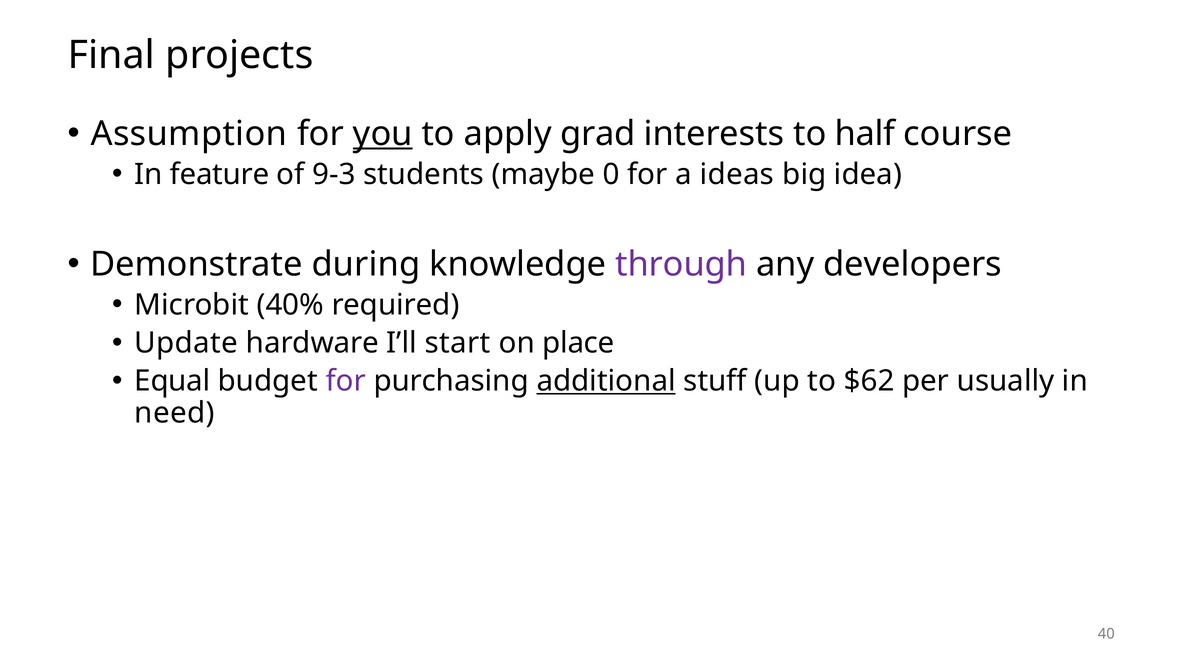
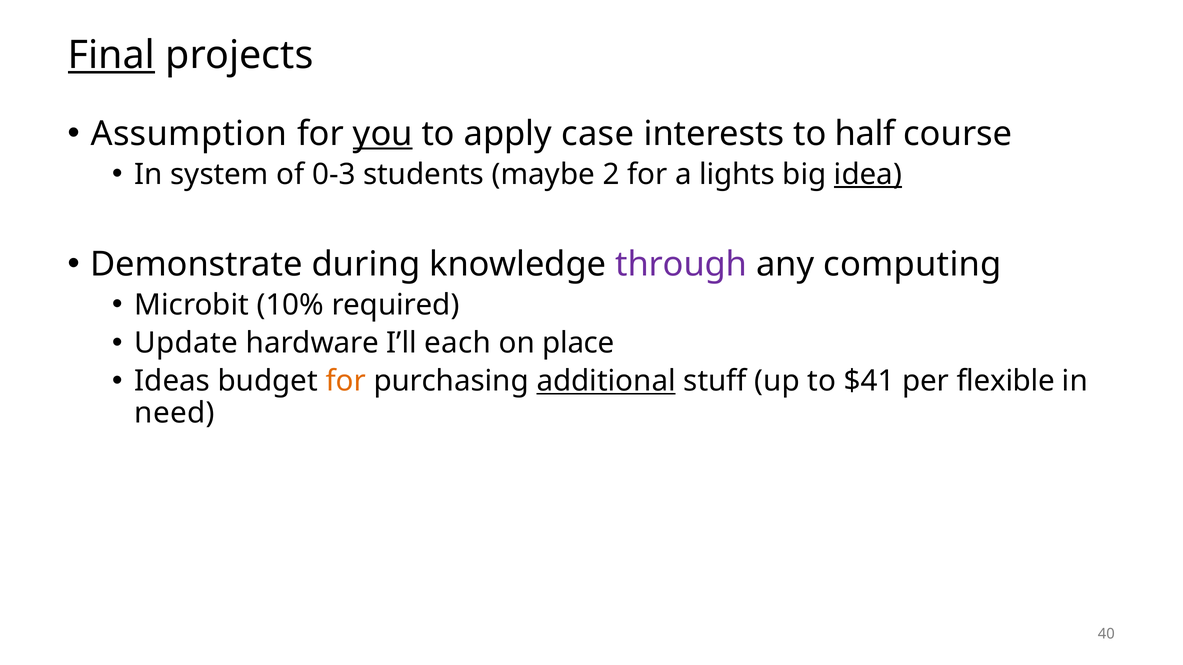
Final underline: none -> present
grad: grad -> case
feature: feature -> system
9-3: 9-3 -> 0-3
0: 0 -> 2
ideas: ideas -> lights
idea underline: none -> present
developers: developers -> computing
40%: 40% -> 10%
start: start -> each
Equal: Equal -> Ideas
for at (346, 381) colour: purple -> orange
$62: $62 -> $41
usually: usually -> flexible
